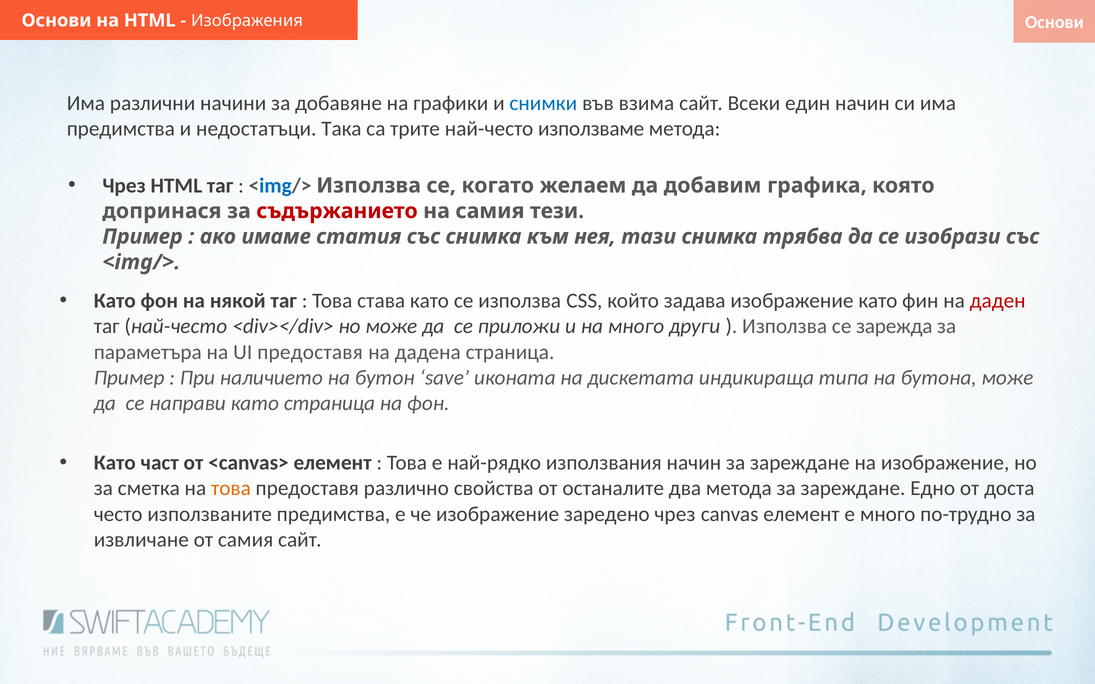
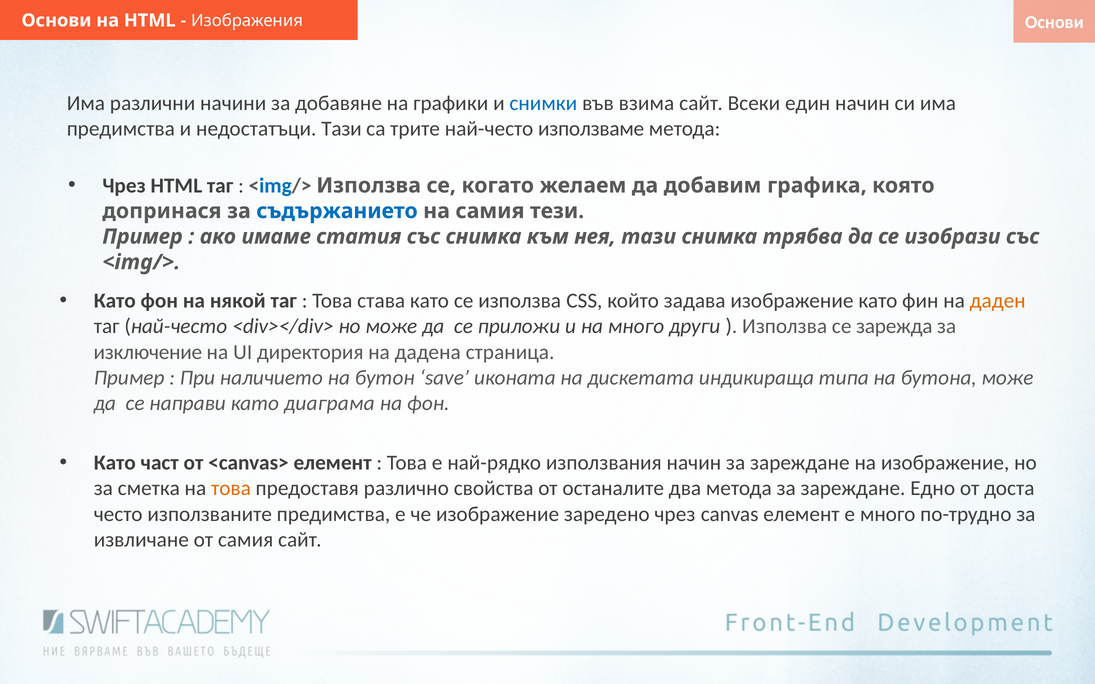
недостатъци Така: Така -> Тази
съдържанието colour: red -> blue
даден colour: red -> orange
параметъра: параметъра -> изключение
UI предоставя: предоставя -> директория
като страница: страница -> диаграма
